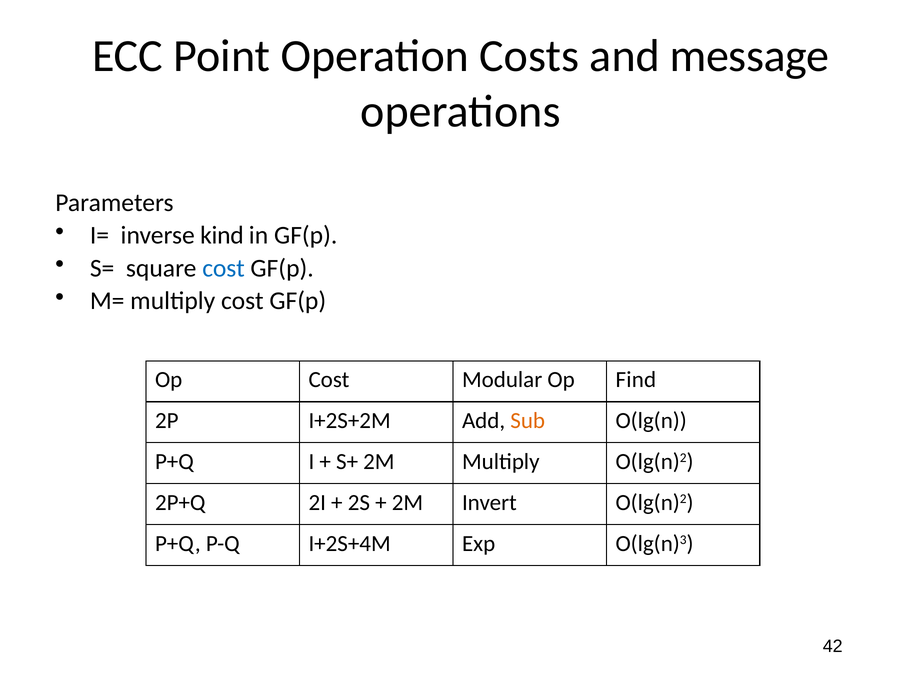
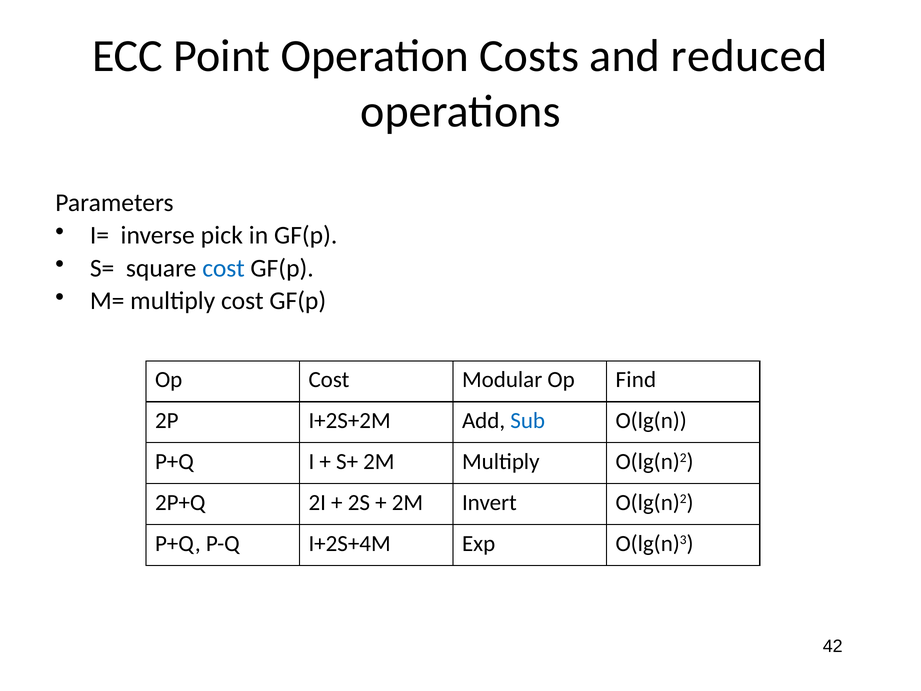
message: message -> reduced
kind: kind -> pick
Sub colour: orange -> blue
